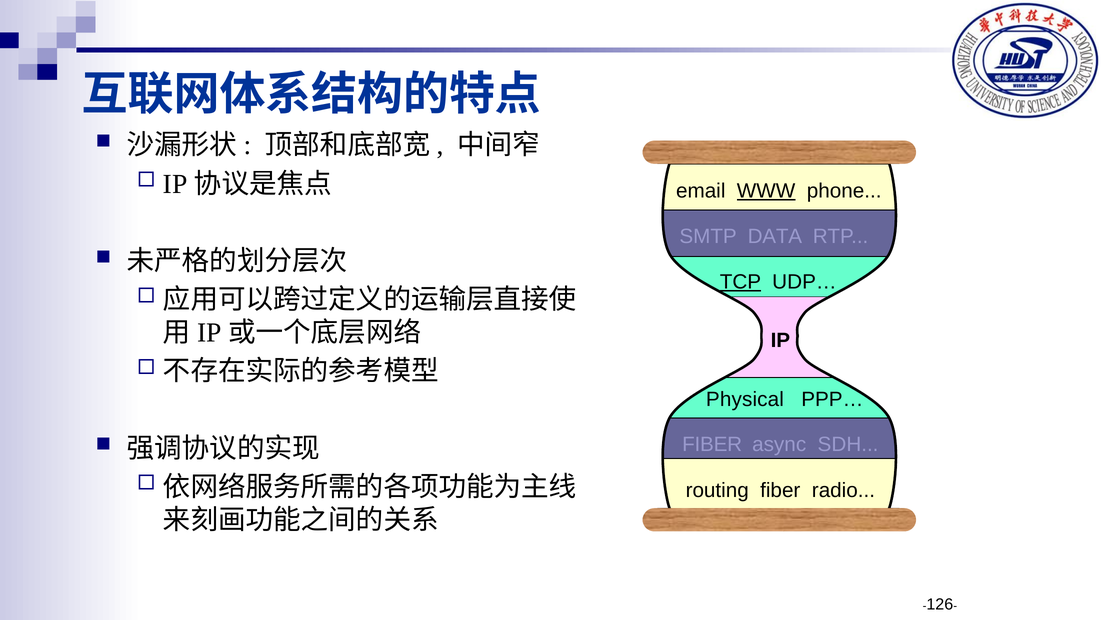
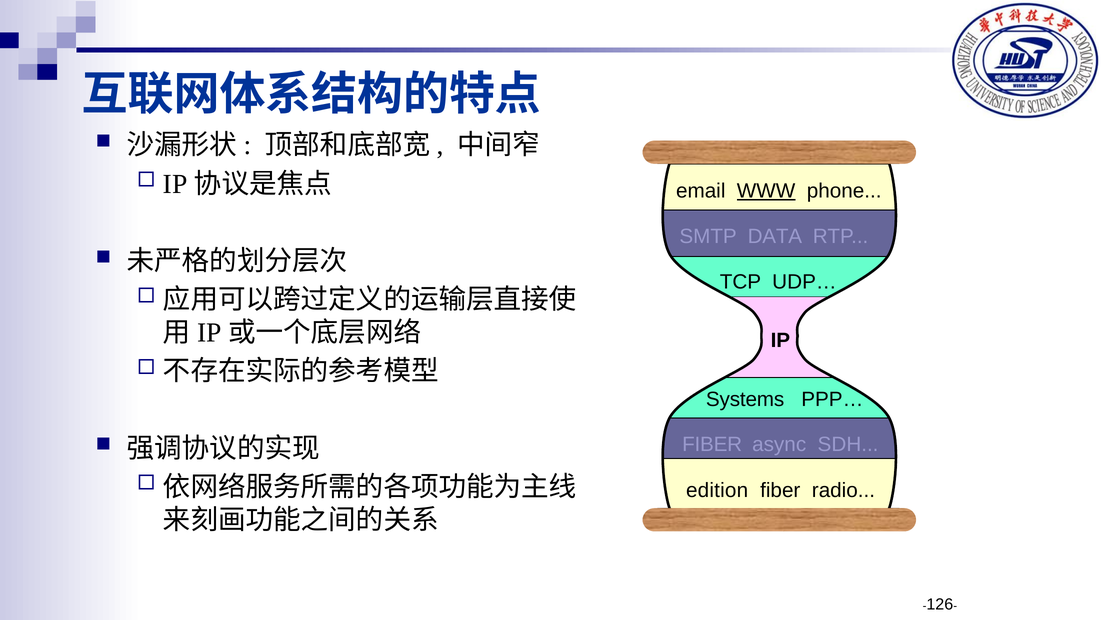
TCP underline: present -> none
Physical: Physical -> Systems
routing: routing -> edition
